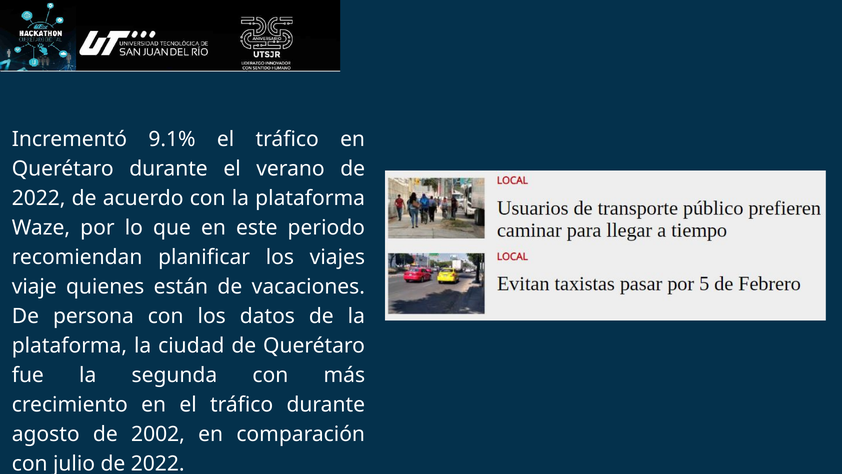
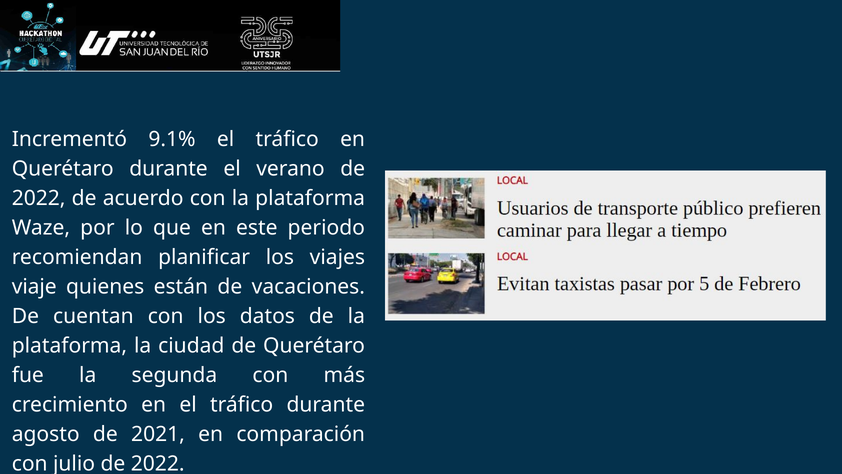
persona: persona -> cuentan
2002: 2002 -> 2021
